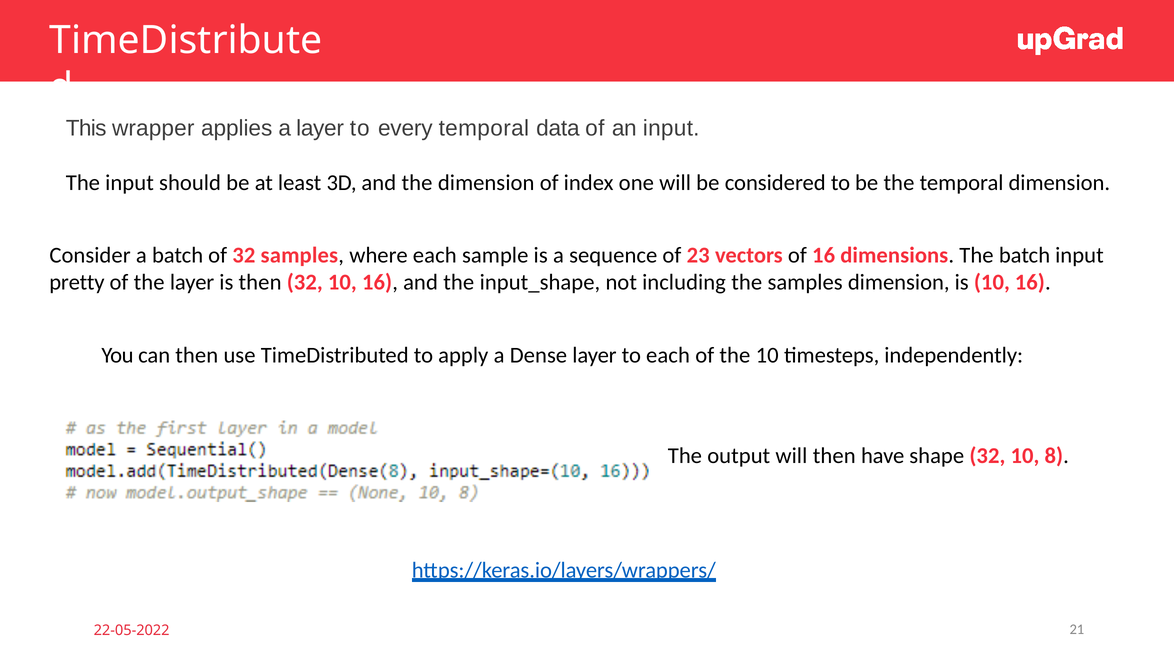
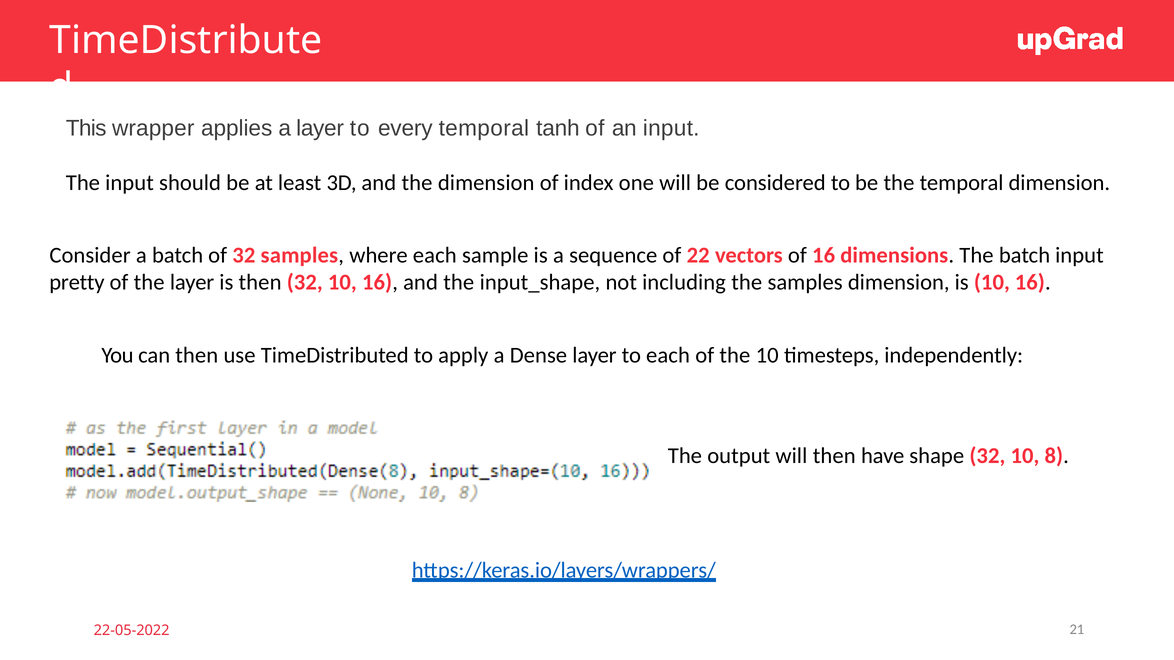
data: data -> tanh
23: 23 -> 22
